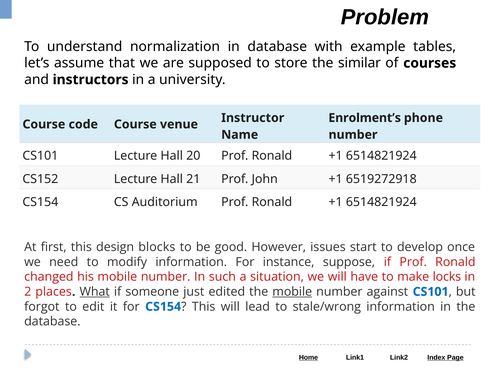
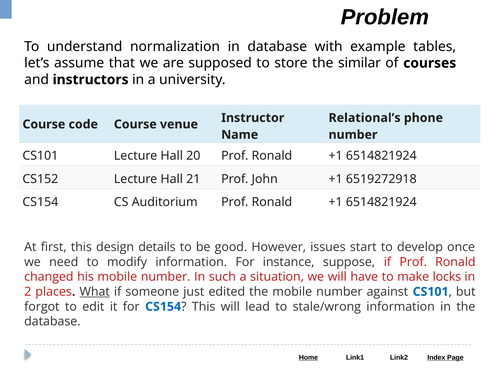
Enrolment’s: Enrolment’s -> Relational’s
blocks: blocks -> details
mobile at (292, 292) underline: present -> none
